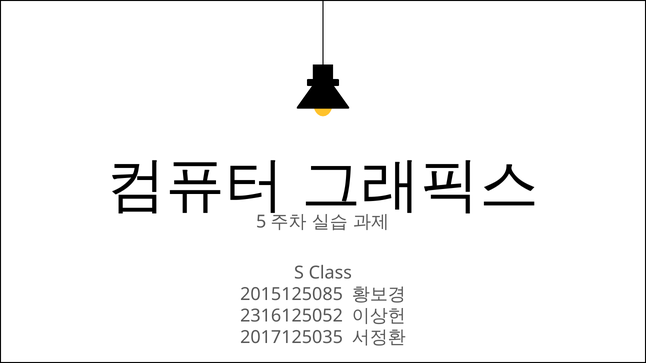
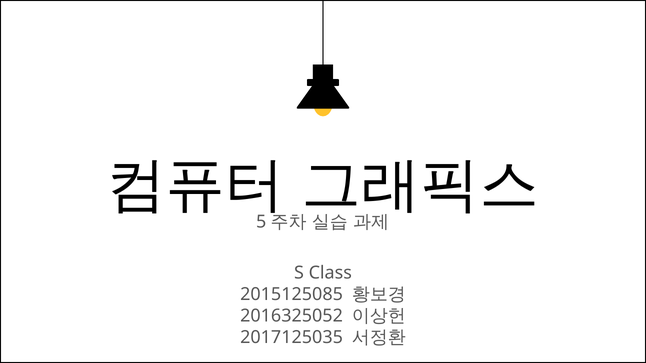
2316125052: 2316125052 -> 2016325052
